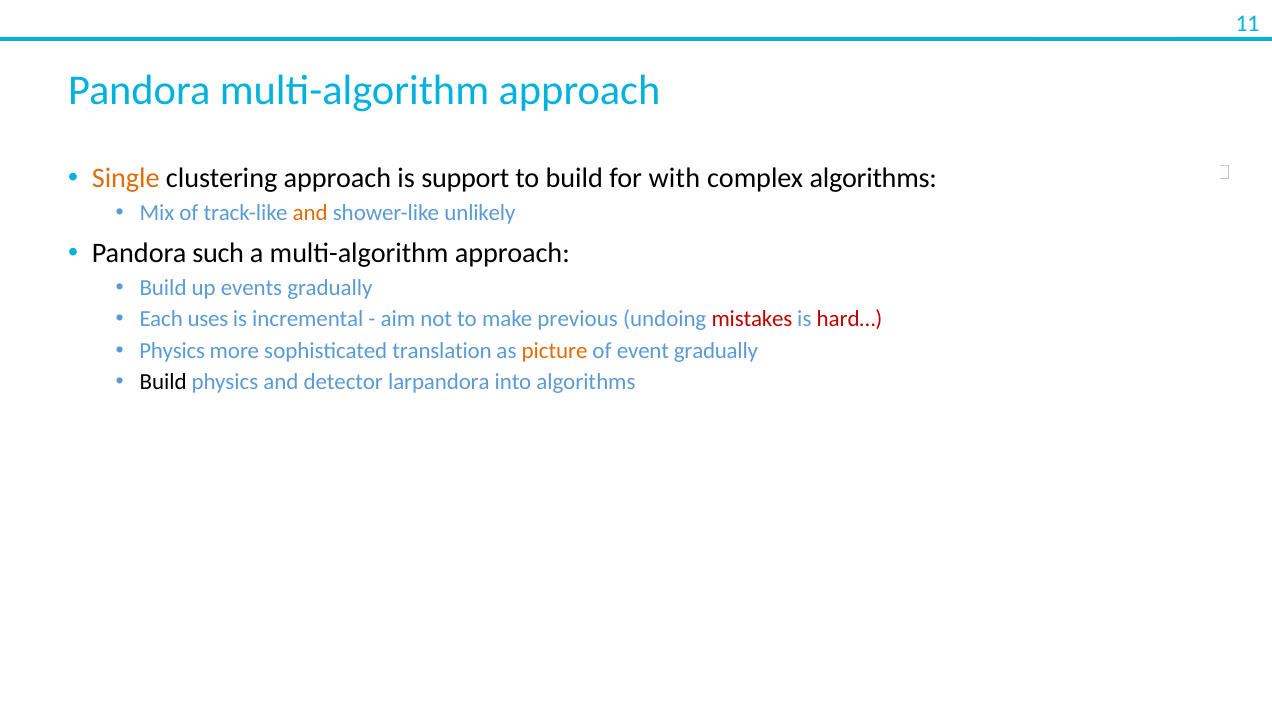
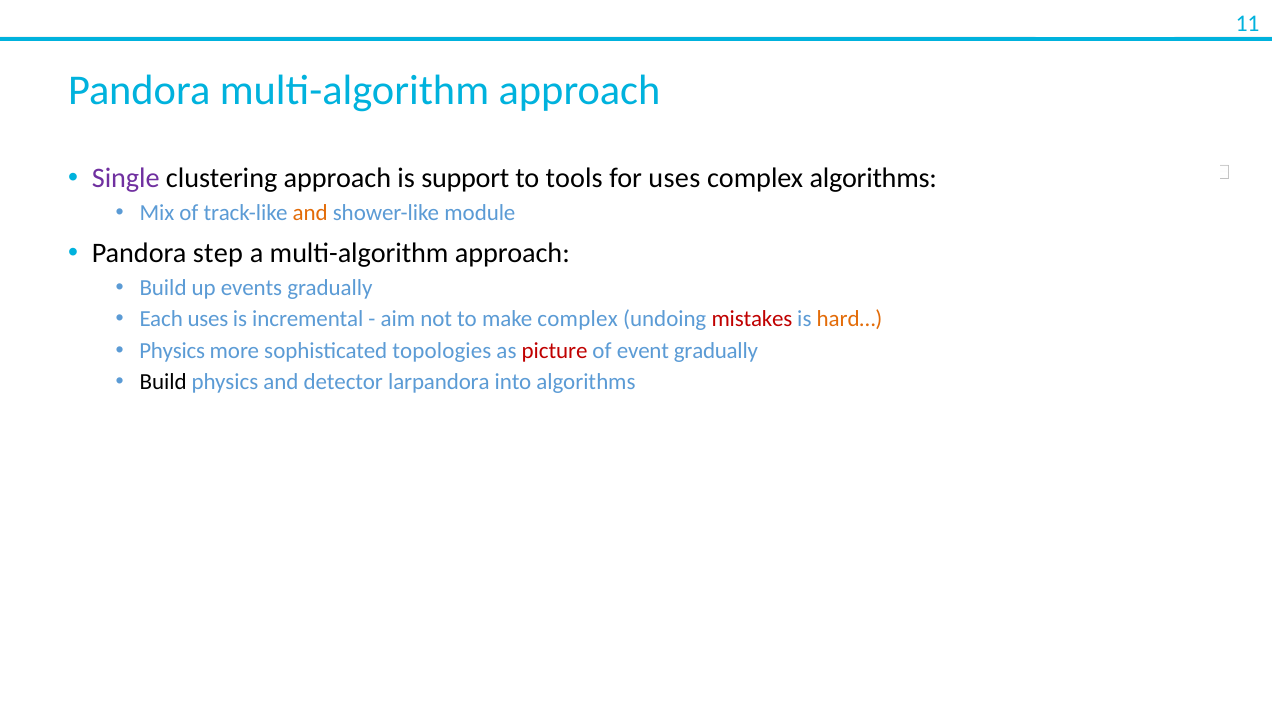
Single colour: orange -> purple
to build: build -> tools
for with: with -> uses
unlikely: unlikely -> module
such: such -> step
make previous: previous -> complex
hard… colour: red -> orange
translation: translation -> topologies
picture colour: orange -> red
